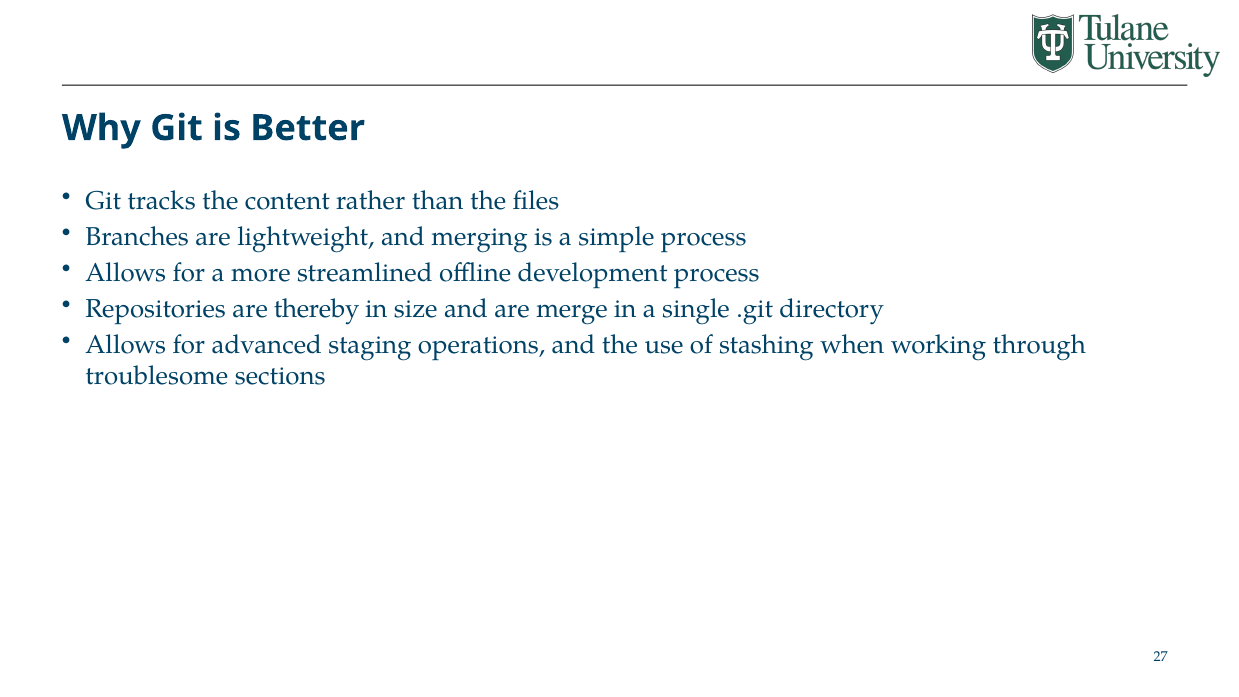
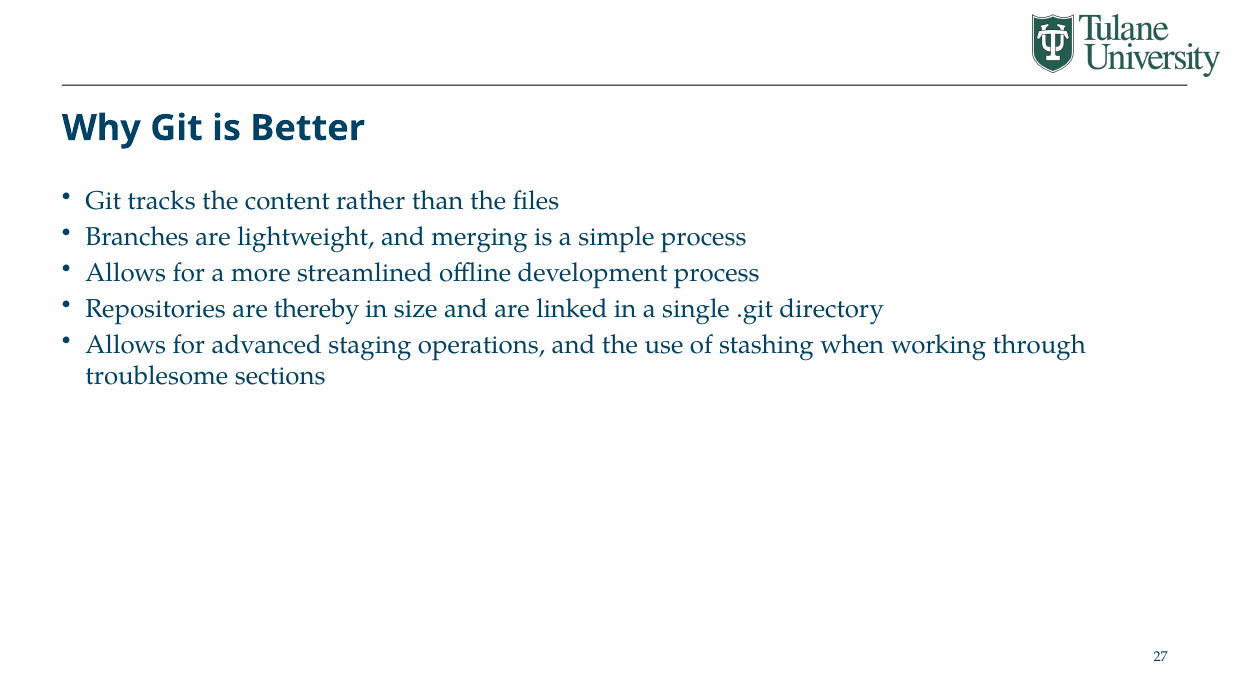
merge: merge -> linked
